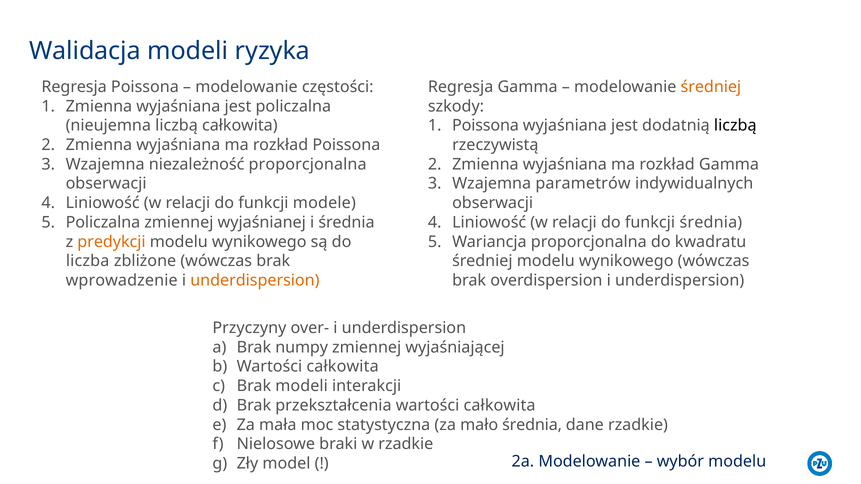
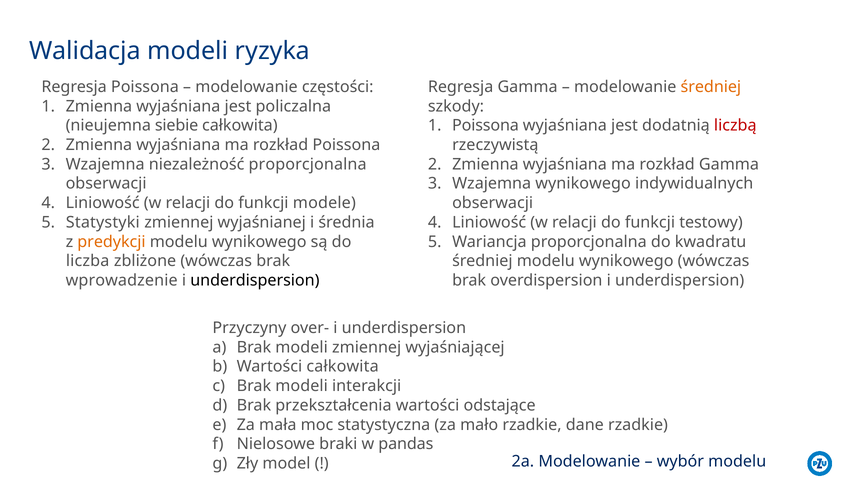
nieujemna liczbą: liczbą -> siebie
liczbą at (735, 126) colour: black -> red
Wzajemna parametrów: parametrów -> wynikowego
Policzalna at (103, 222): Policzalna -> Statystyki
funkcji średnia: średnia -> testowy
underdispersion at (255, 281) colour: orange -> black
numpy at (302, 348): numpy -> modeli
przekształcenia wartości całkowita: całkowita -> odstające
mało średnia: średnia -> rzadkie
w rzadkie: rzadkie -> pandas
